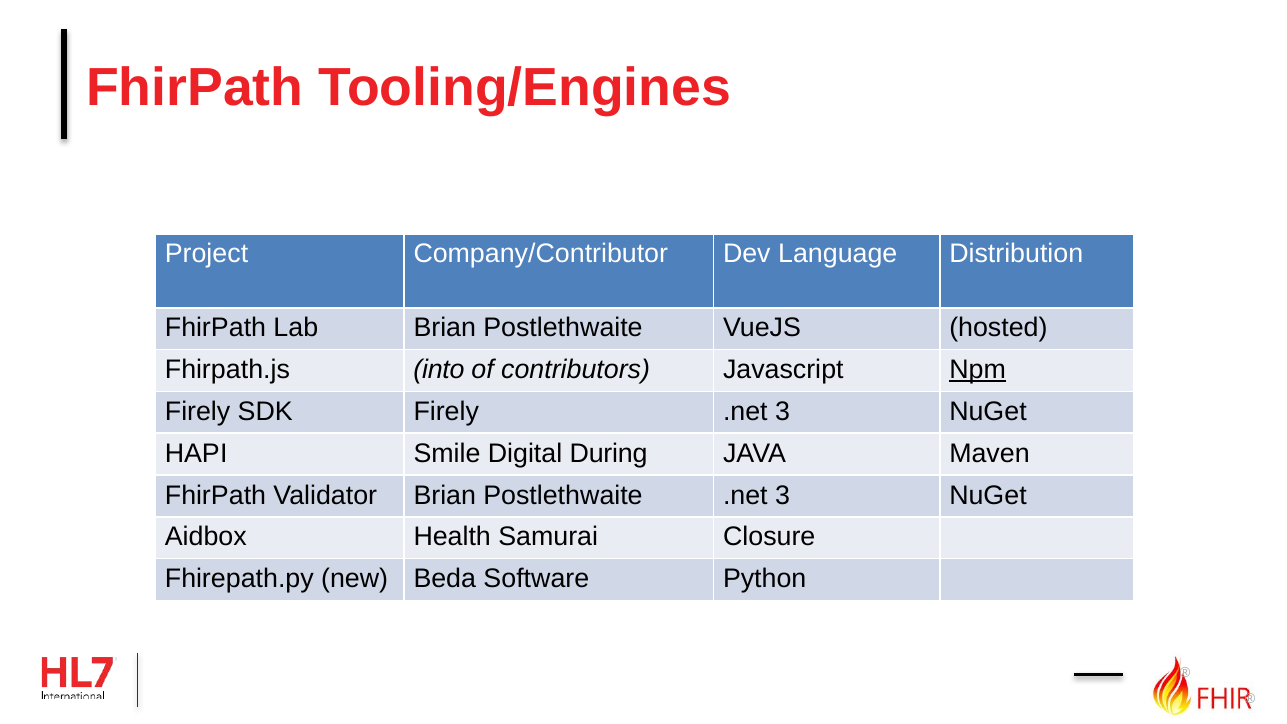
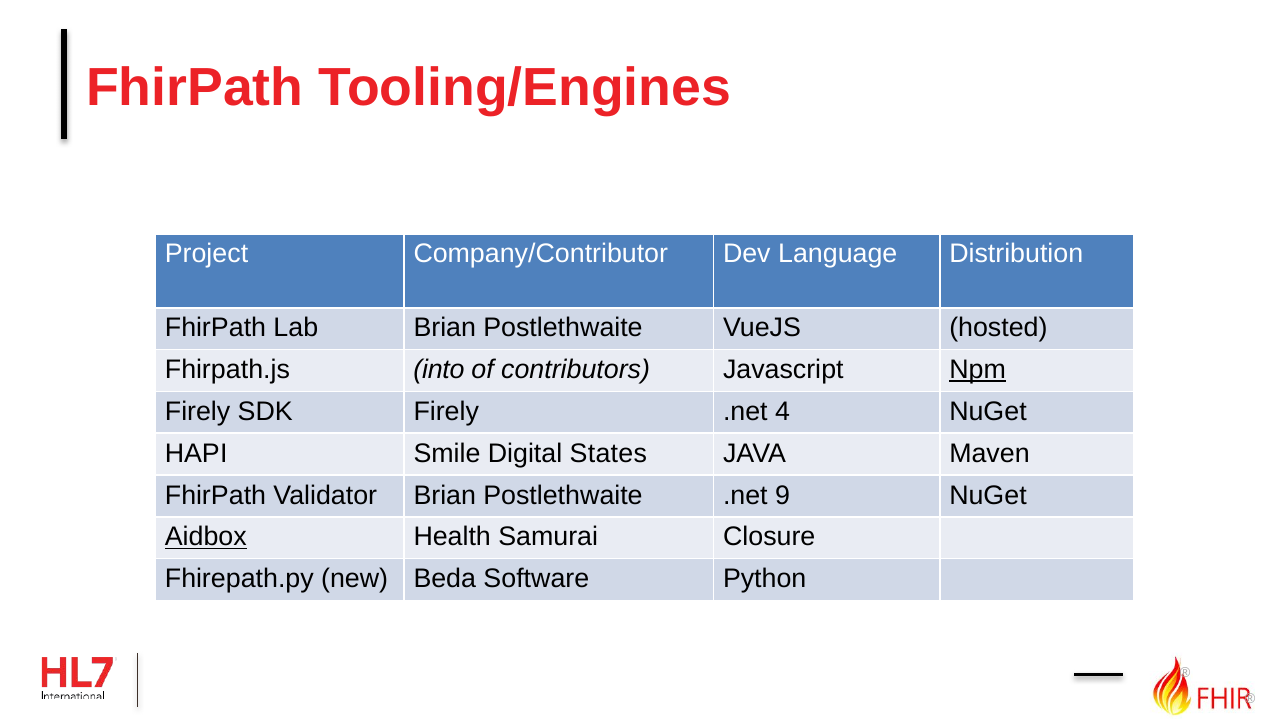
Firely .net 3: 3 -> 4
During: During -> States
Postlethwaite .net 3: 3 -> 9
Aidbox underline: none -> present
